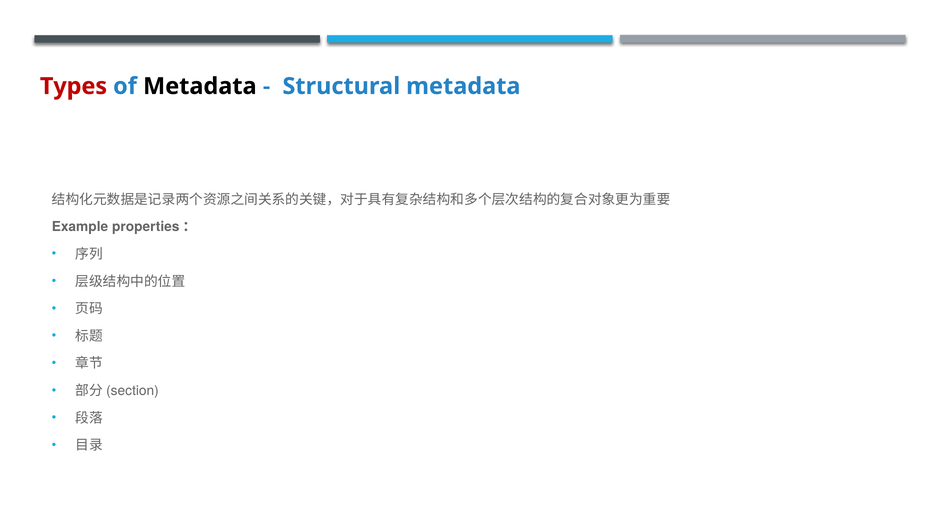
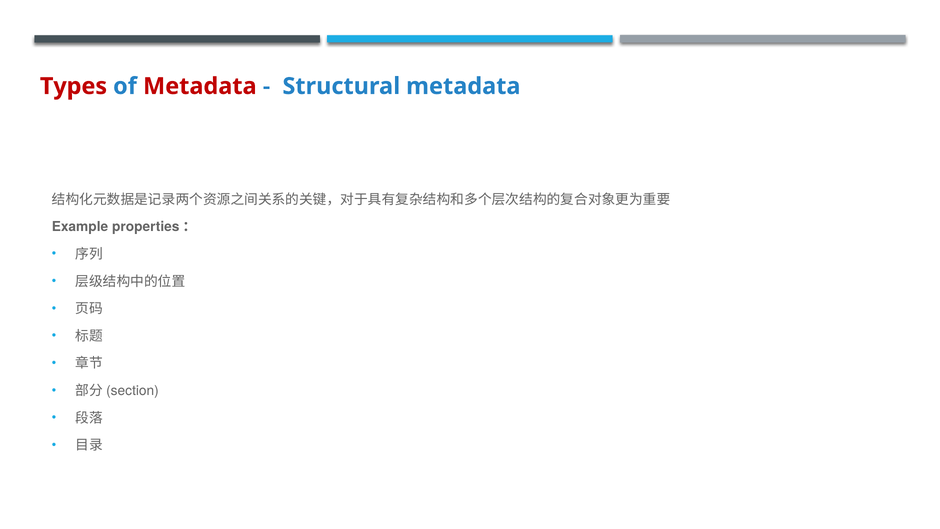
Metadata at (200, 86) colour: black -> red
